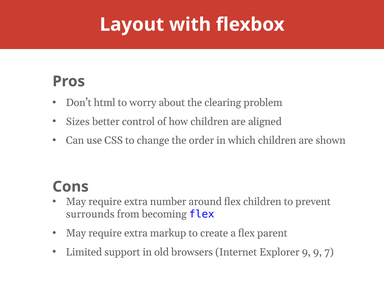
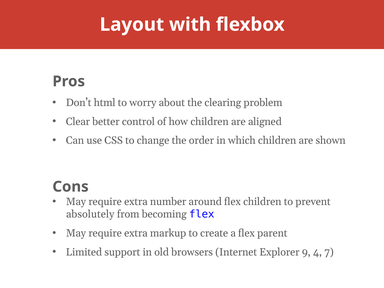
Sizes: Sizes -> Clear
surrounds: surrounds -> absolutely
9 9: 9 -> 4
